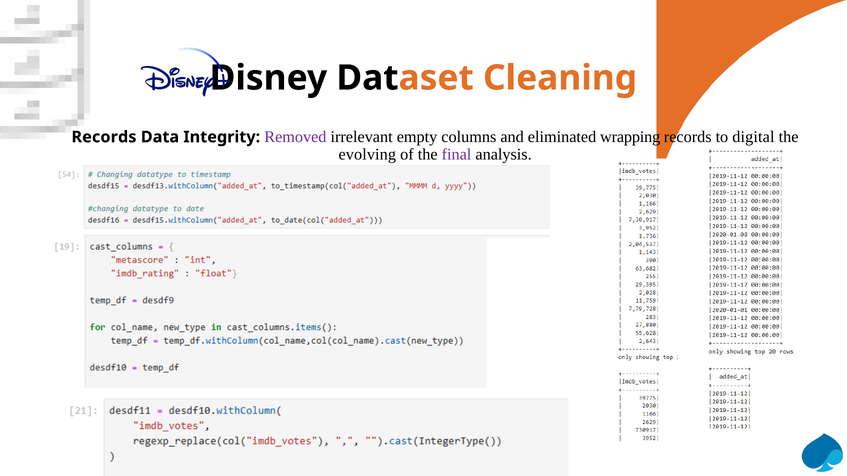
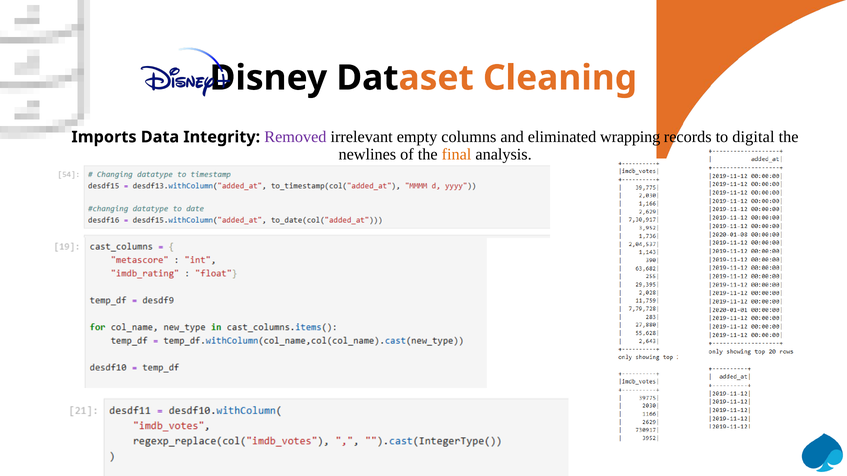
Records at (104, 137): Records -> Imports
evolving: evolving -> newlines
final colour: purple -> orange
